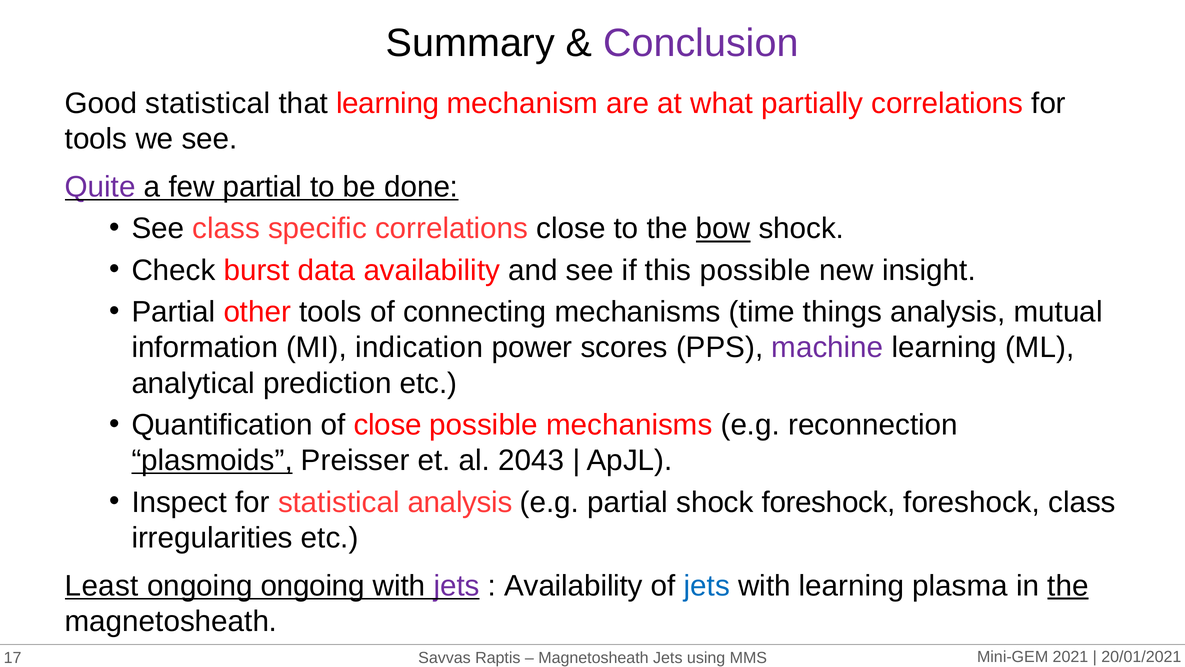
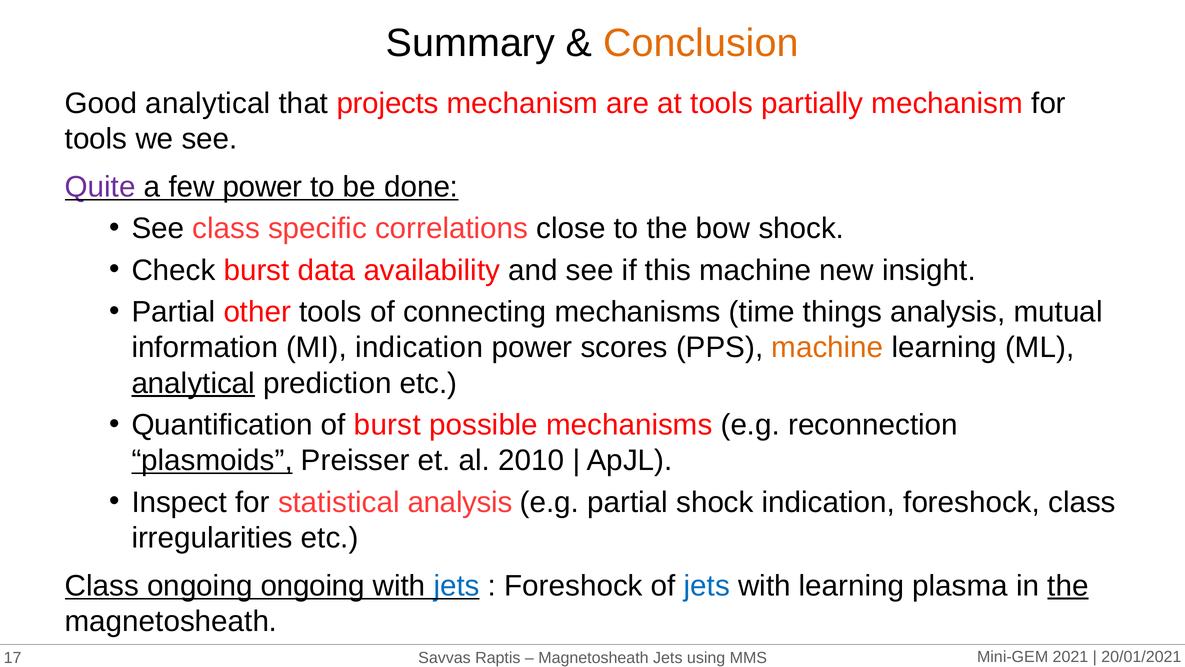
Conclusion colour: purple -> orange
Good statistical: statistical -> analytical
that learning: learning -> projects
at what: what -> tools
partially correlations: correlations -> mechanism
few partial: partial -> power
bow underline: present -> none
this possible: possible -> machine
machine at (827, 347) colour: purple -> orange
analytical at (193, 383) underline: none -> present
of close: close -> burst
2043: 2043 -> 2010
shock foreshock: foreshock -> indication
Least at (102, 585): Least -> Class
jets at (457, 585) colour: purple -> blue
Availability at (574, 585): Availability -> Foreshock
